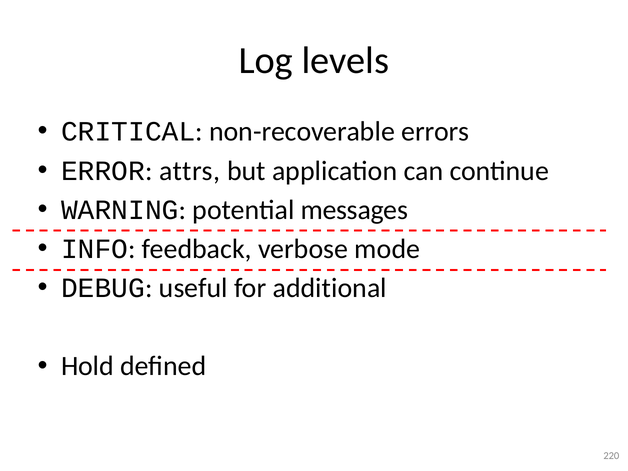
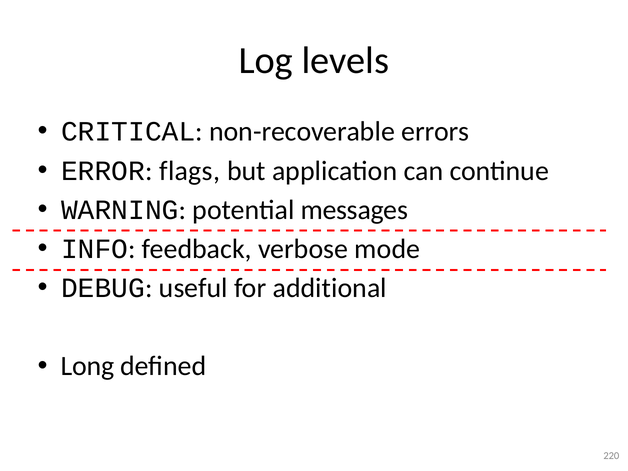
attrs: attrs -> flags
Hold: Hold -> Long
